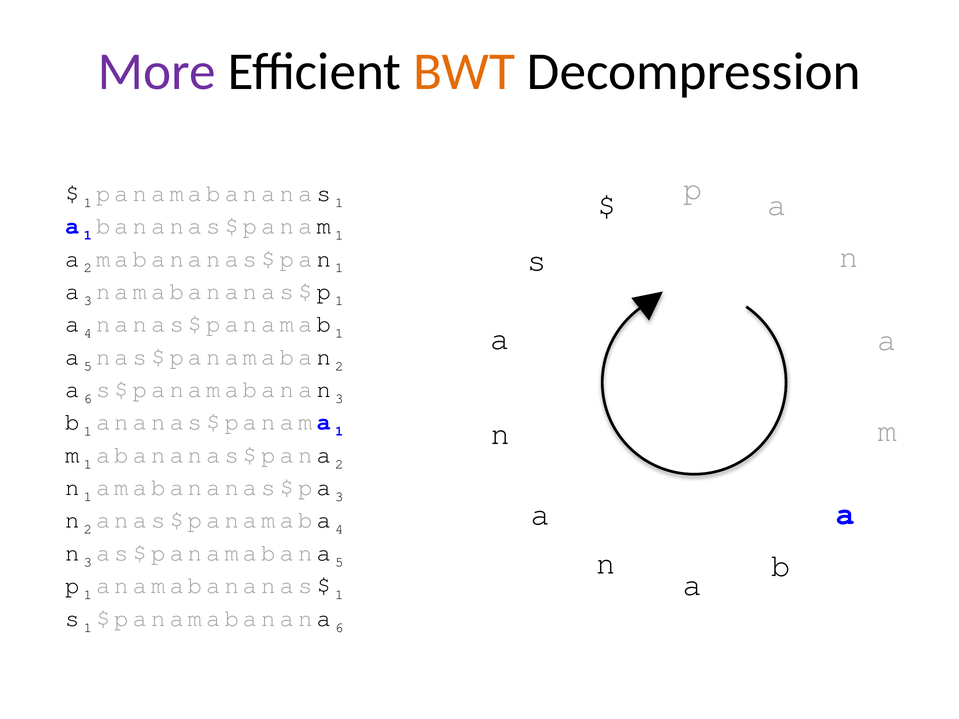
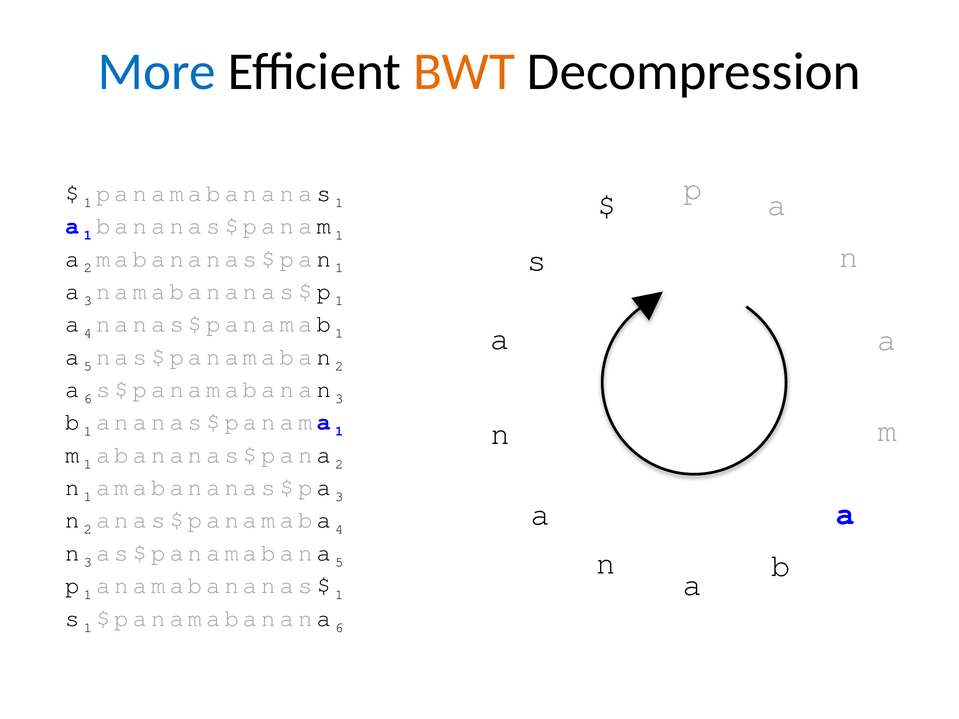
More colour: purple -> blue
